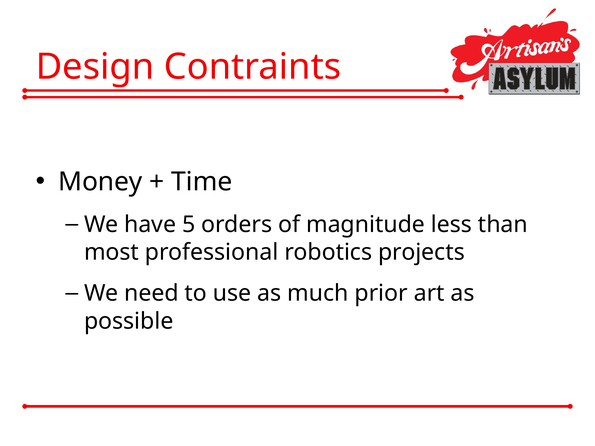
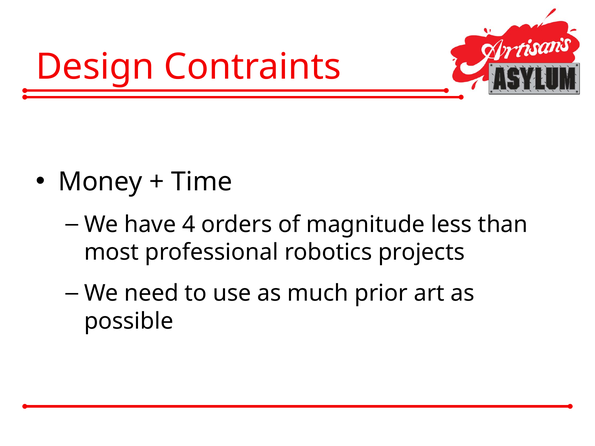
5: 5 -> 4
